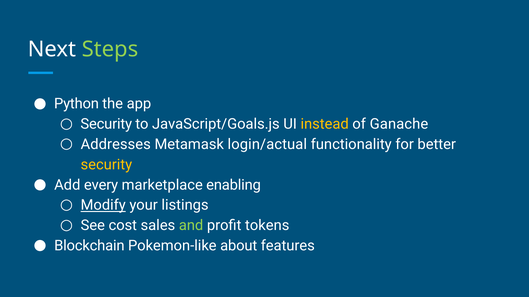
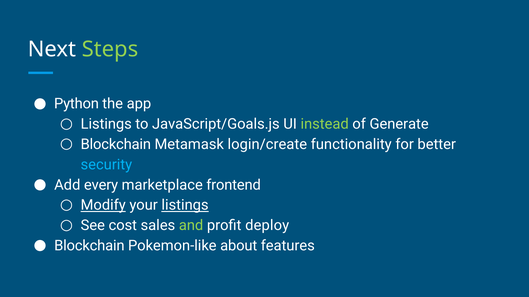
Security at (106, 124): Security -> Listings
instead colour: yellow -> light green
Ganache: Ganache -> Generate
Addresses at (116, 145): Addresses -> Blockchain
login/actual: login/actual -> login/create
security at (106, 165) colour: yellow -> light blue
enabling: enabling -> frontend
listings at (185, 206) underline: none -> present
tokens: tokens -> deploy
